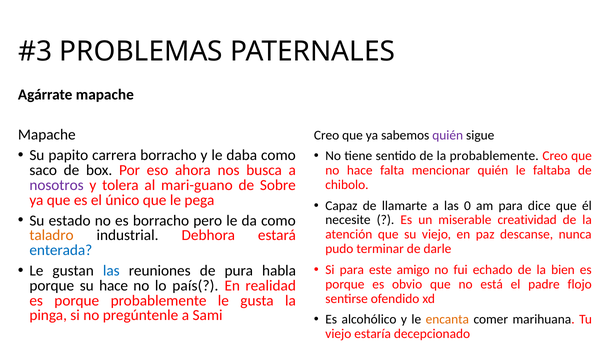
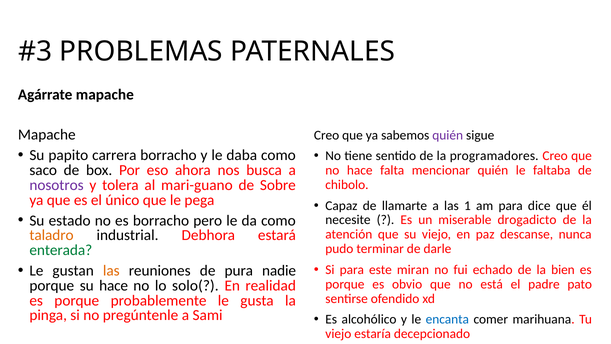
la probablemente: probablemente -> programadores
0: 0 -> 1
creatividad: creatividad -> drogadicto
enterada colour: blue -> green
las at (111, 271) colour: blue -> orange
habla: habla -> nadie
amigo: amigo -> miran
flojo: flojo -> pato
país(: país( -> solo(
encanta colour: orange -> blue
